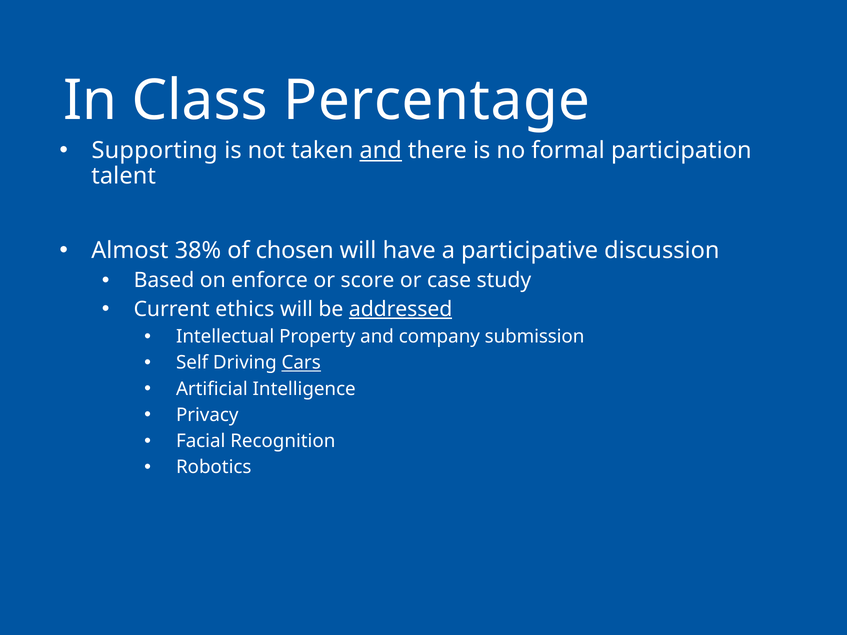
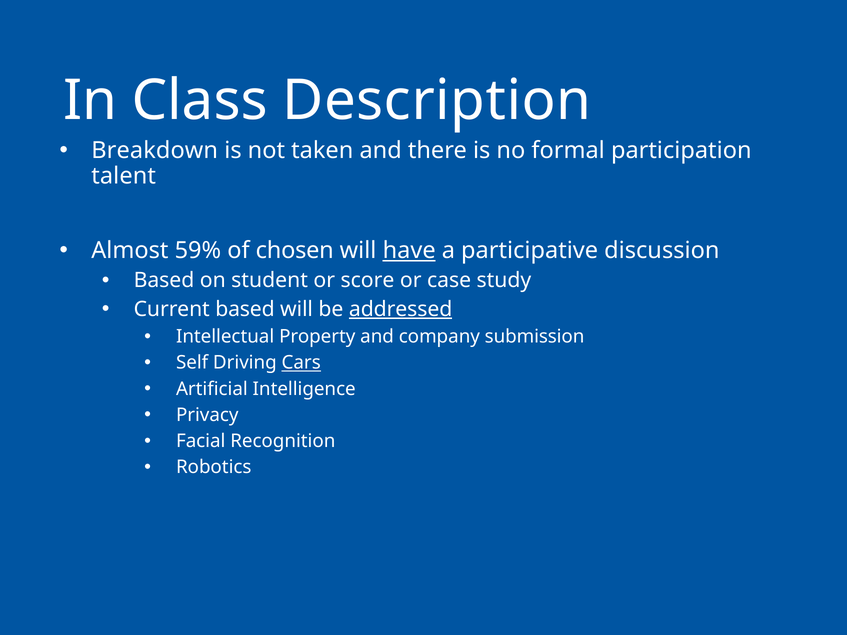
Percentage: Percentage -> Description
Supporting: Supporting -> Breakdown
and at (381, 151) underline: present -> none
38%: 38% -> 59%
have underline: none -> present
enforce: enforce -> student
Current ethics: ethics -> based
